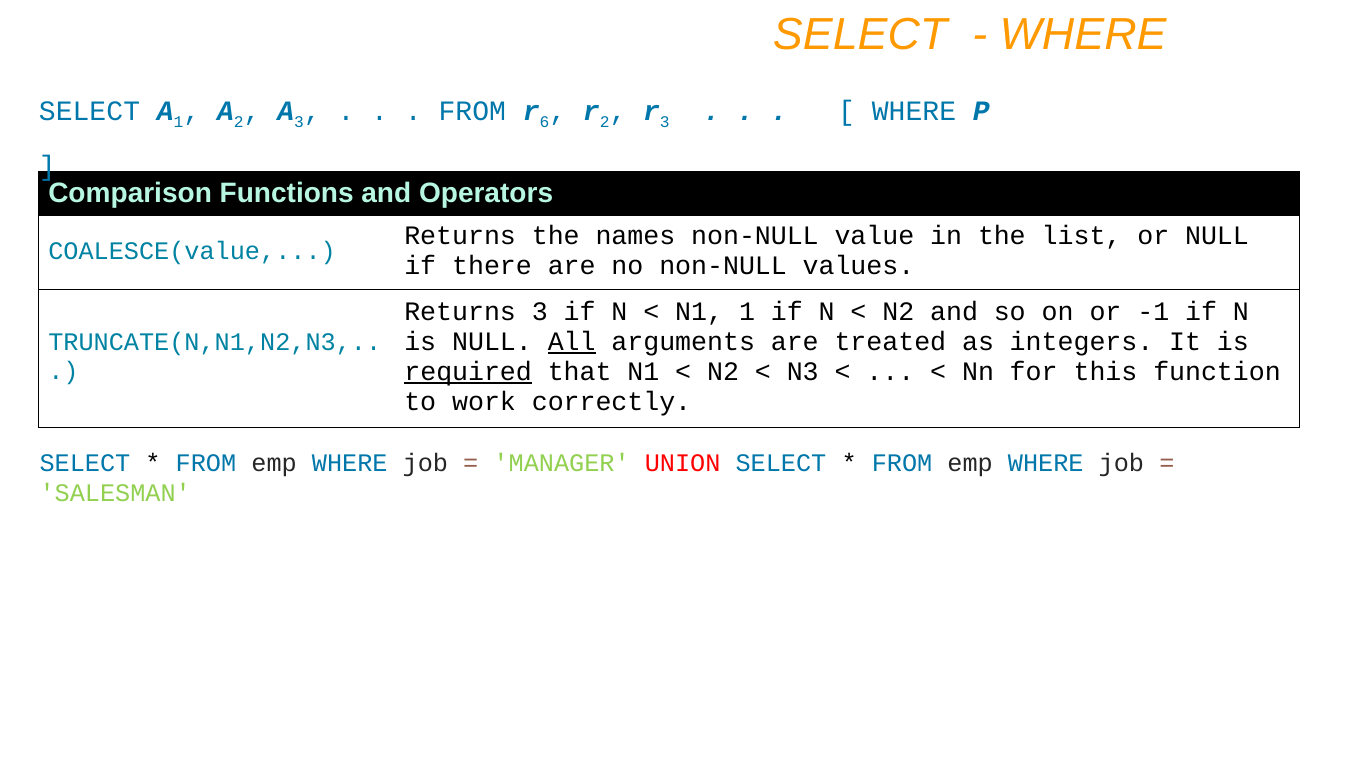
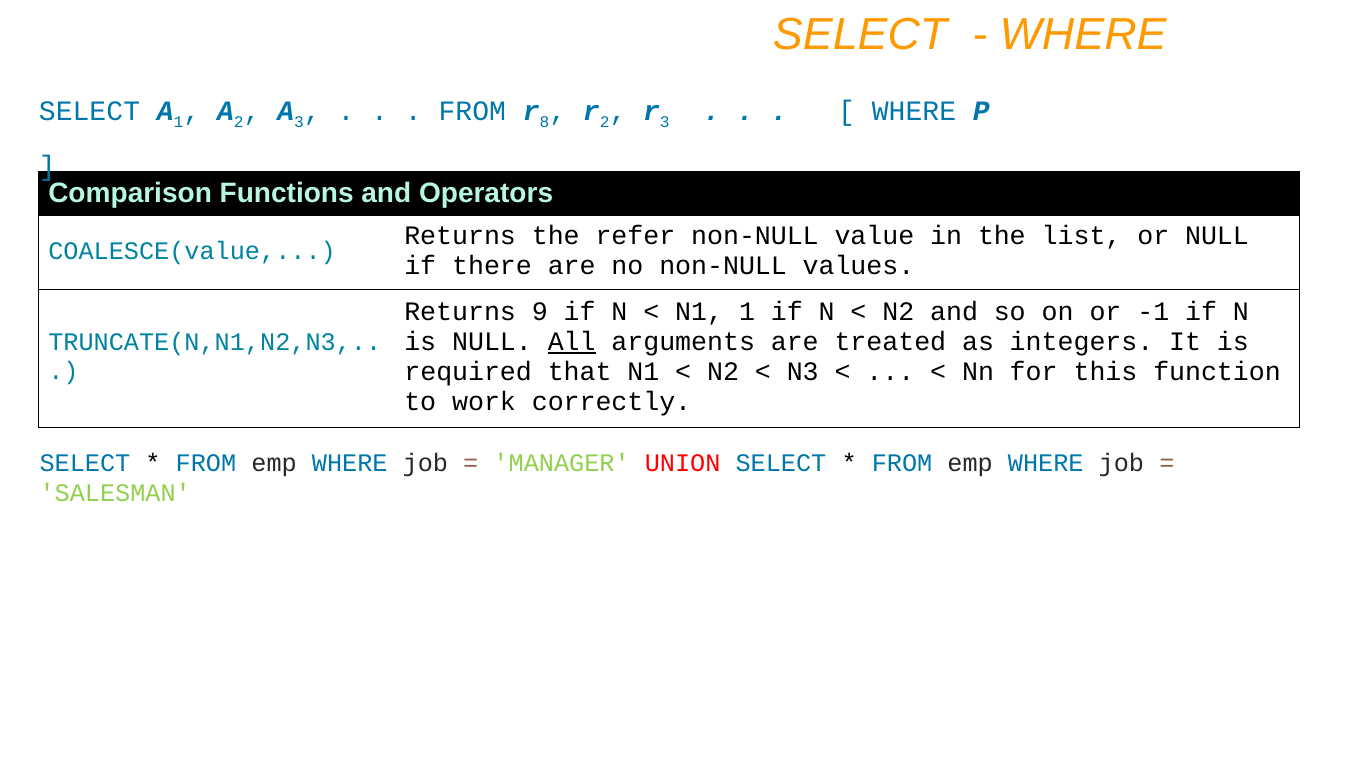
6: 6 -> 8
names: names -> refer
Returns 3: 3 -> 9
required underline: present -> none
